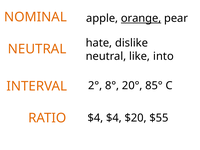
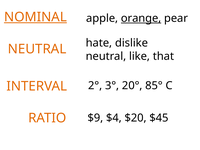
NOMINAL underline: none -> present
into: into -> that
8°: 8° -> 3°
RATIO $4: $4 -> $9
$55: $55 -> $45
